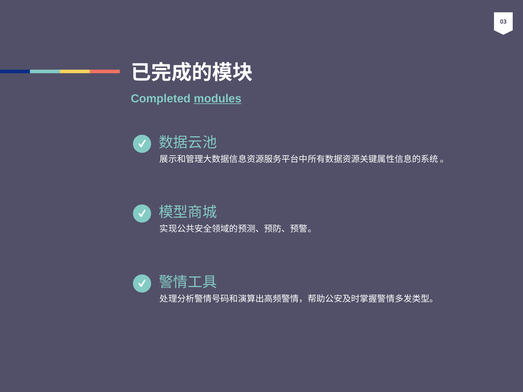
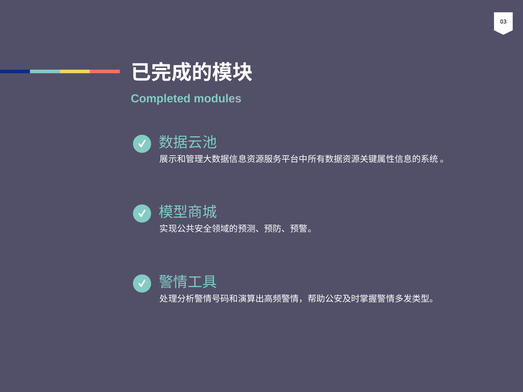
modules underline: present -> none
